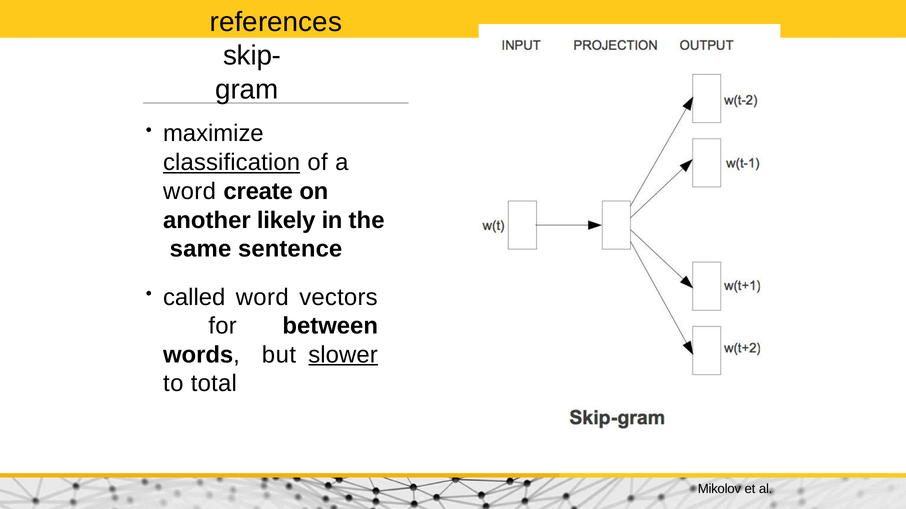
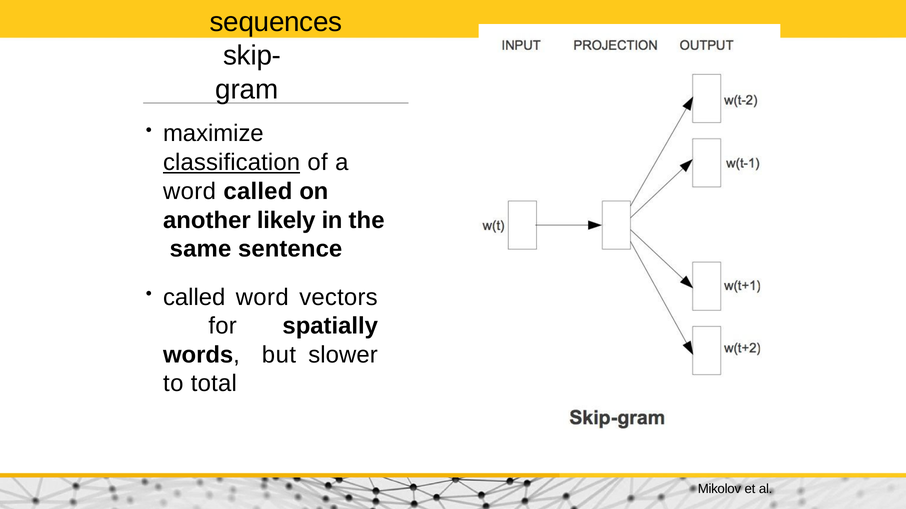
references: references -> sequences
word create: create -> called
between: between -> spatially
slower underline: present -> none
